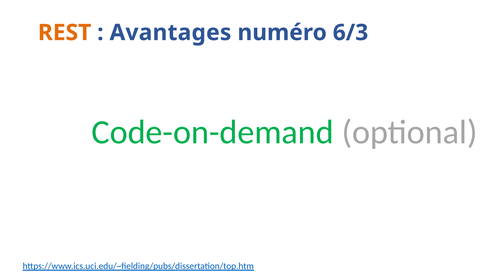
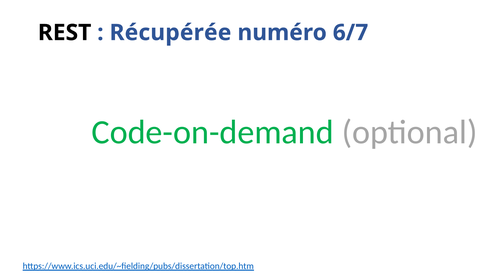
REST colour: orange -> black
Avantages: Avantages -> Récupérée
6/3: 6/3 -> 6/7
